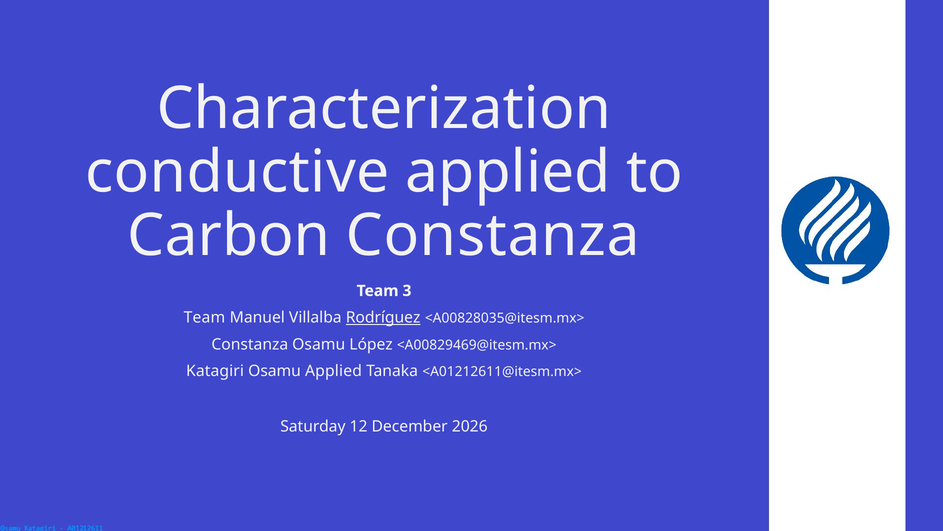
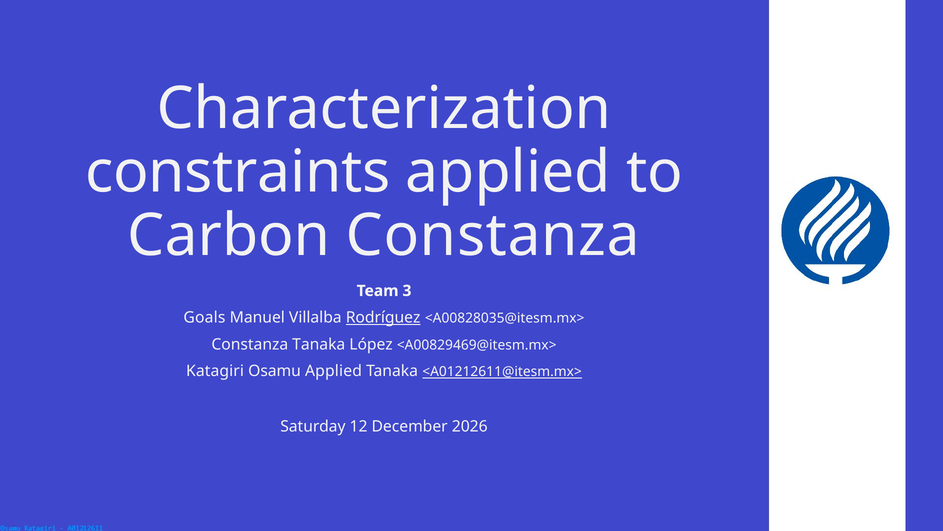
conductive: conductive -> constraints
Team at (204, 317): Team -> Goals
Constanza Osamu: Osamu -> Tanaka
<A01212611@itesm.mx> underline: none -> present
